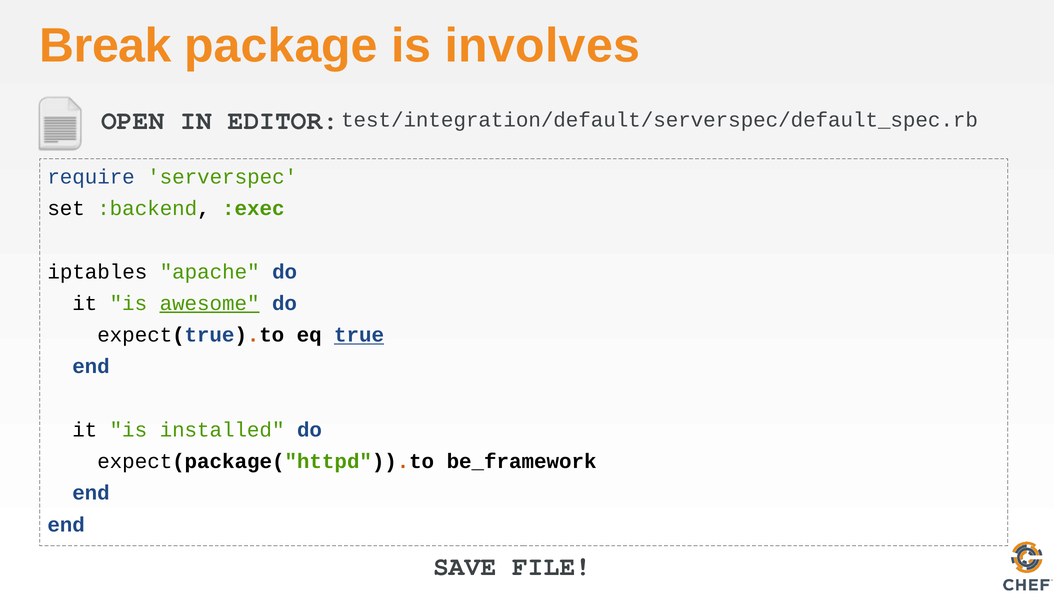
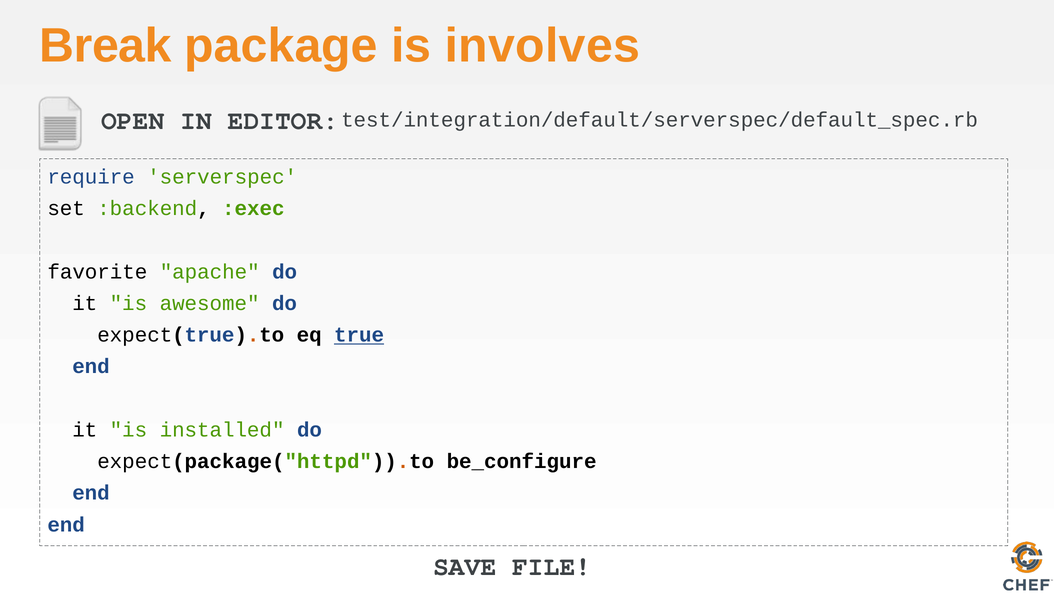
iptables: iptables -> favorite
awesome underline: present -> none
be_framework: be_framework -> be_configure
